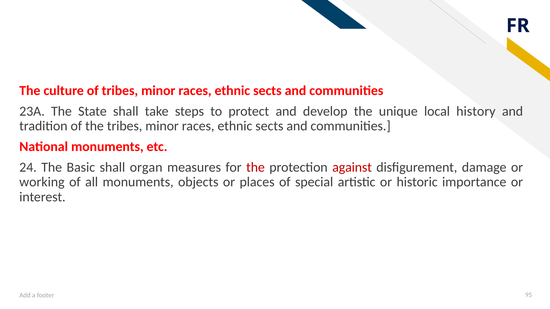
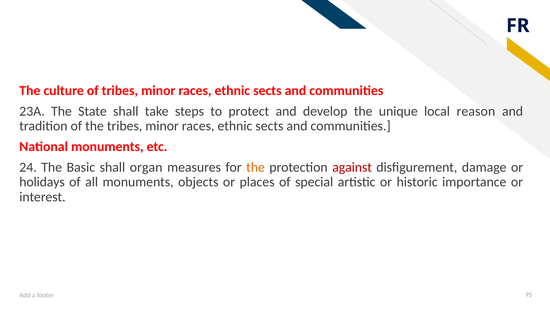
history: history -> reason
the at (255, 167) colour: red -> orange
working: working -> holidays
